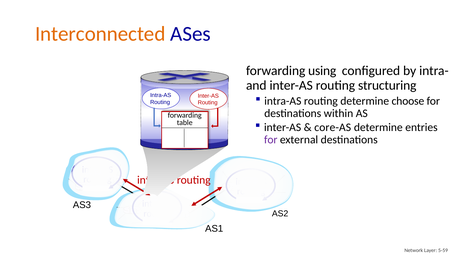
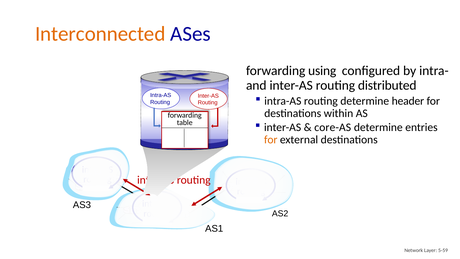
structuring: structuring -> distributed
choose: choose -> header
for at (271, 140) colour: purple -> orange
